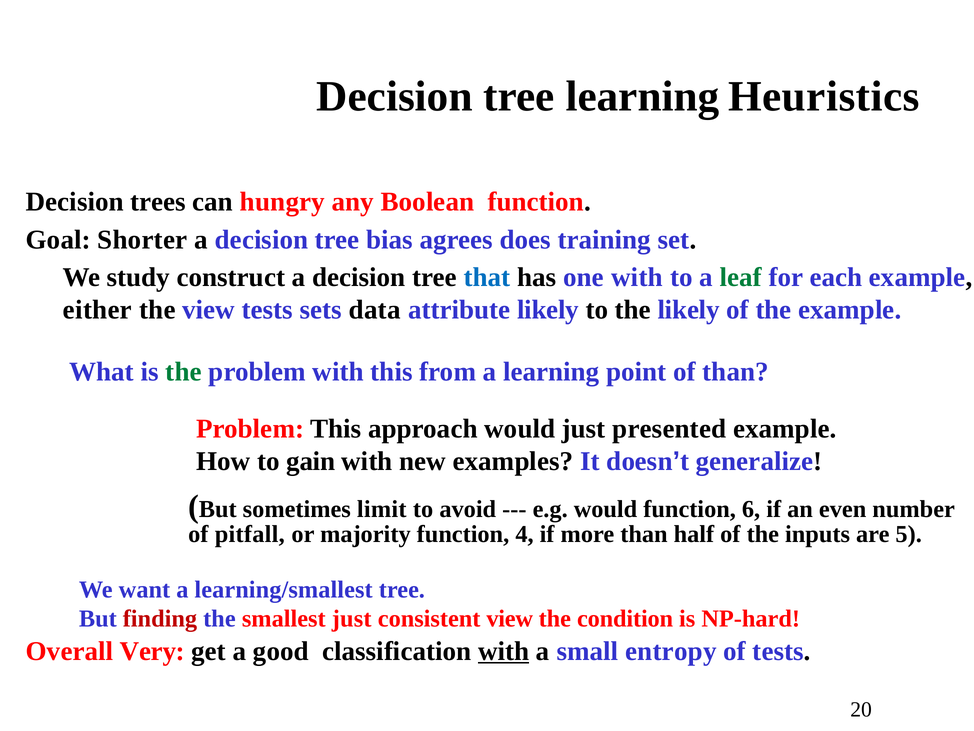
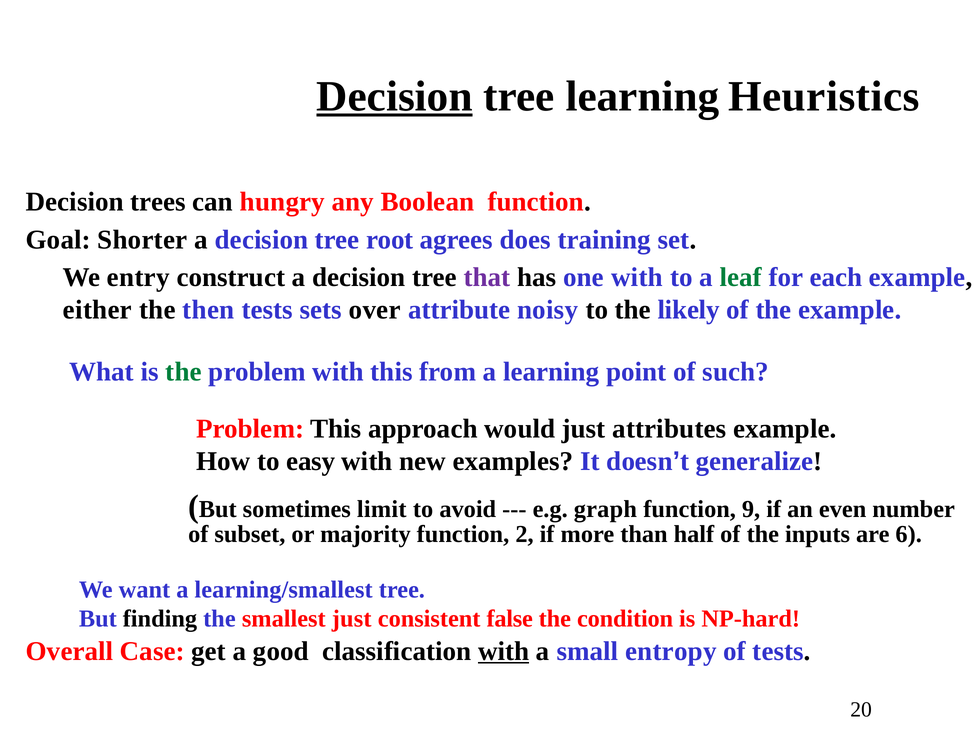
Decision at (394, 96) underline: none -> present
bias: bias -> root
study: study -> entry
that colour: blue -> purple
the view: view -> then
data: data -> over
attribute likely: likely -> noisy
of than: than -> such
presented: presented -> attributes
gain: gain -> easy
e.g would: would -> graph
6: 6 -> 9
pitfall: pitfall -> subset
4: 4 -> 2
5: 5 -> 6
finding colour: red -> black
consistent view: view -> false
Very: Very -> Case
